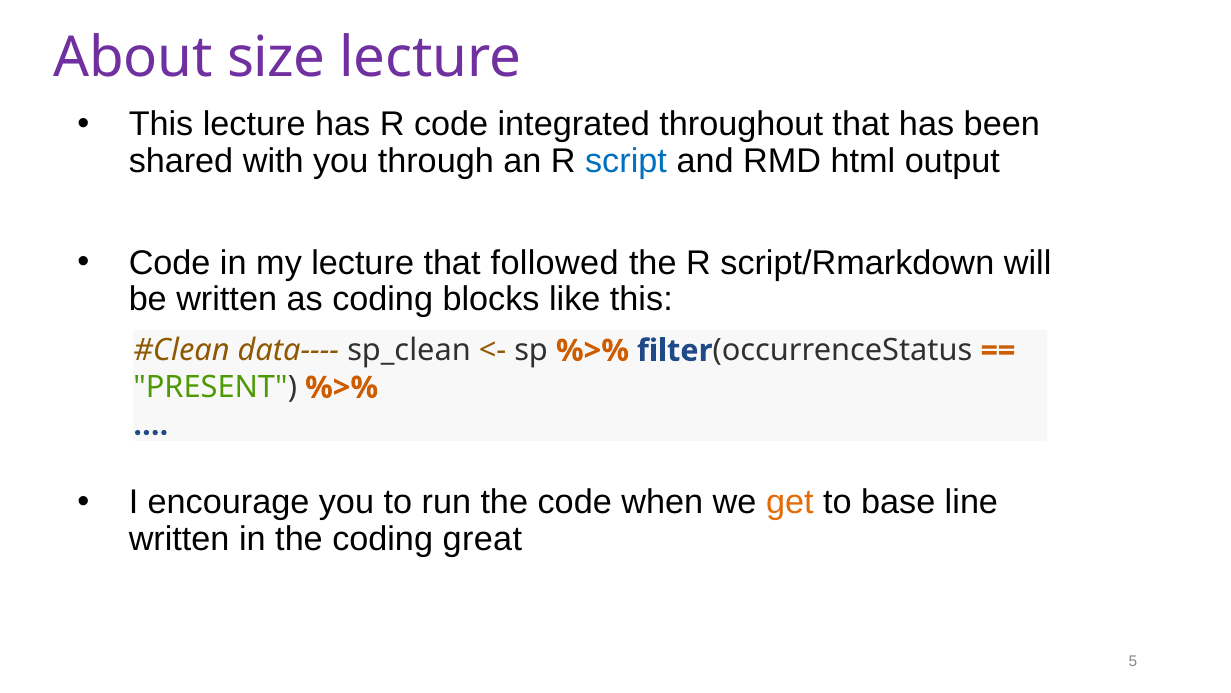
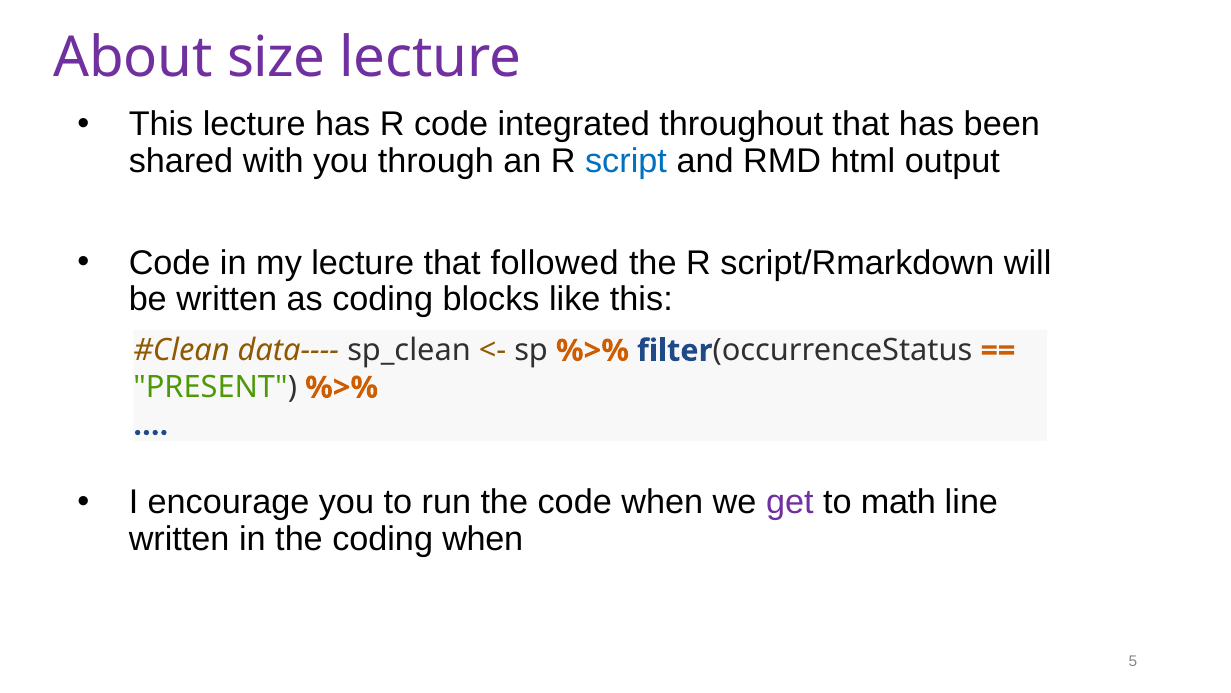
get colour: orange -> purple
base: base -> math
coding great: great -> when
